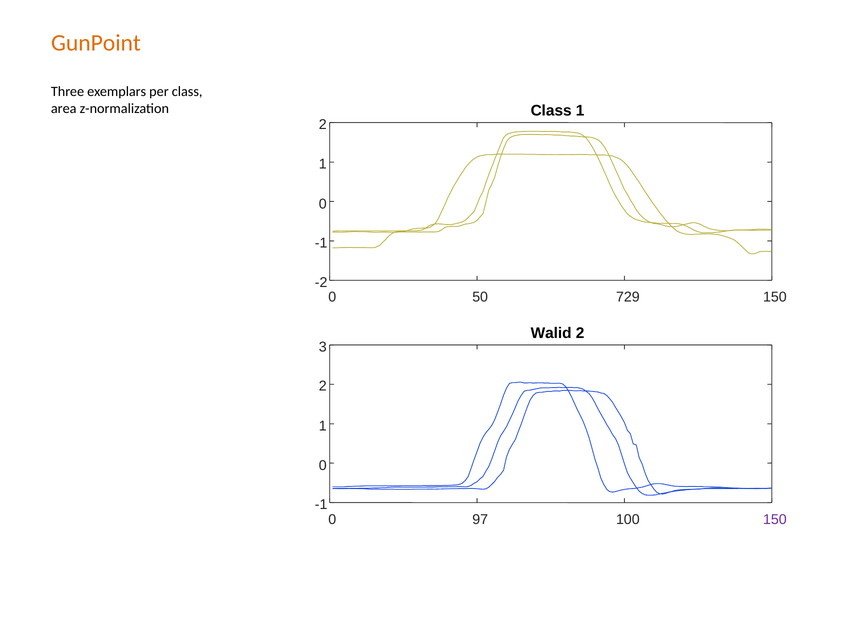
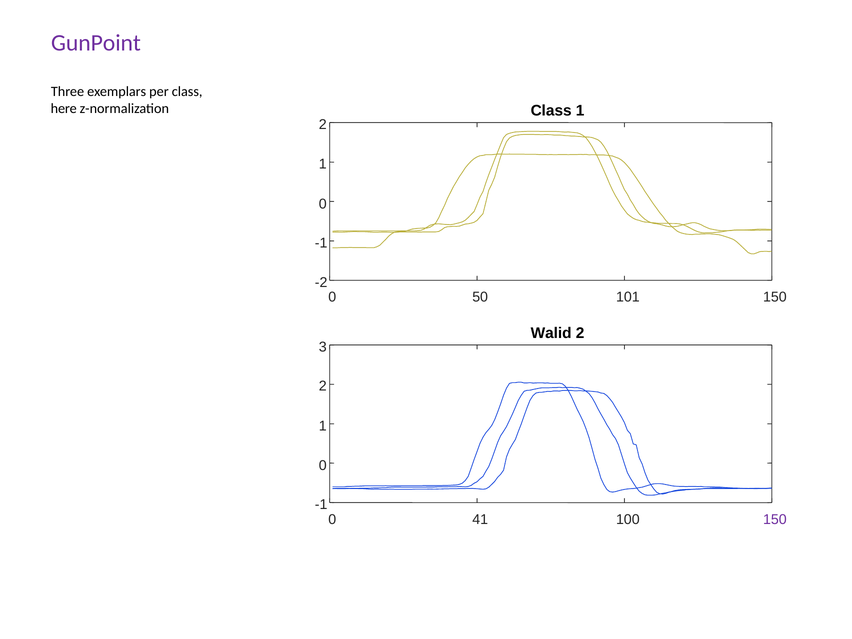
GunPoint colour: orange -> purple
area: area -> here
729: 729 -> 101
97: 97 -> 41
